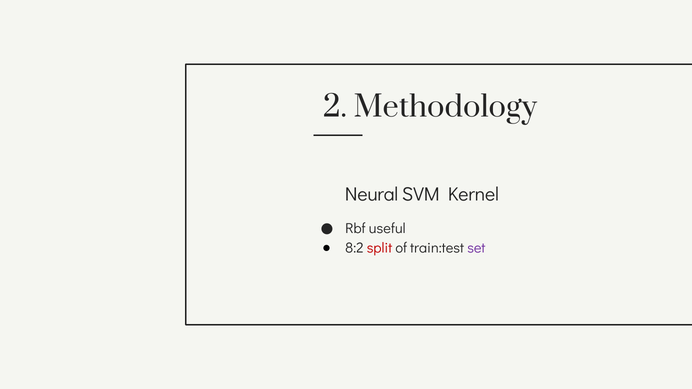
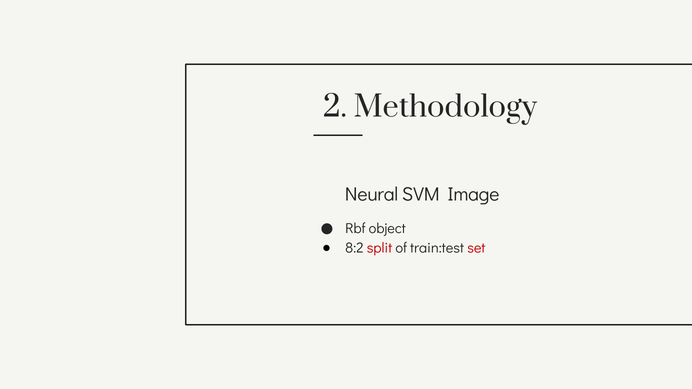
Kernel: Kernel -> Image
useful: useful -> object
set colour: purple -> red
